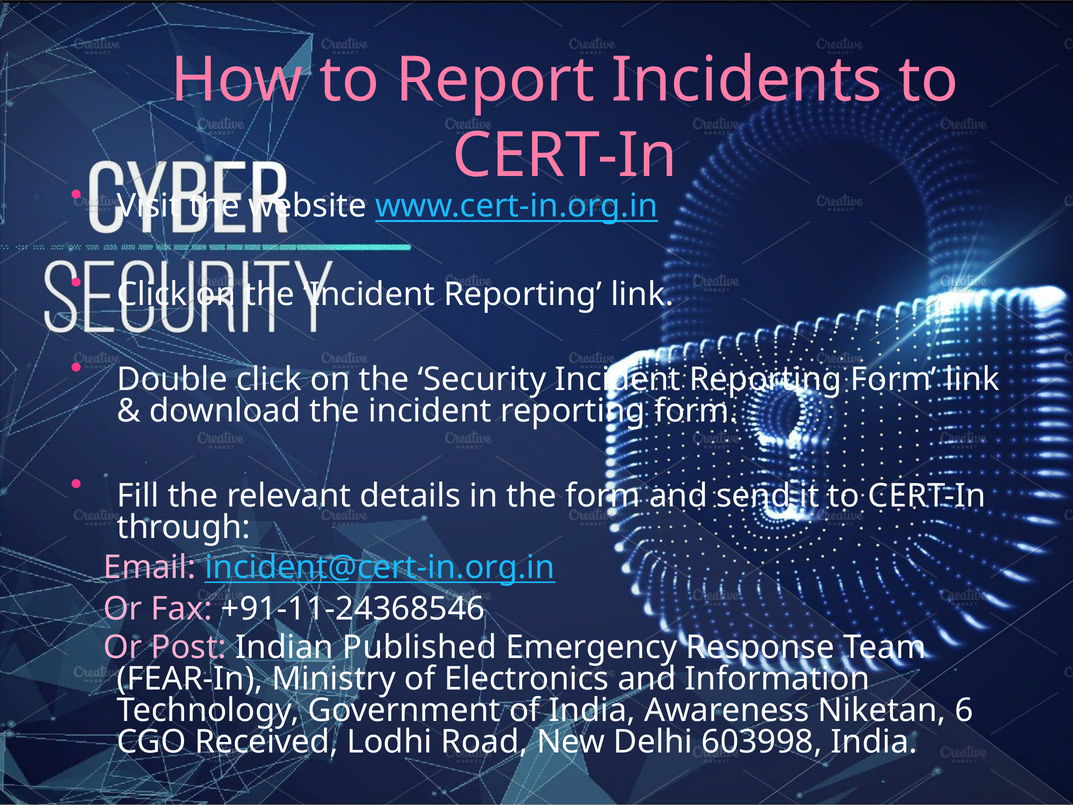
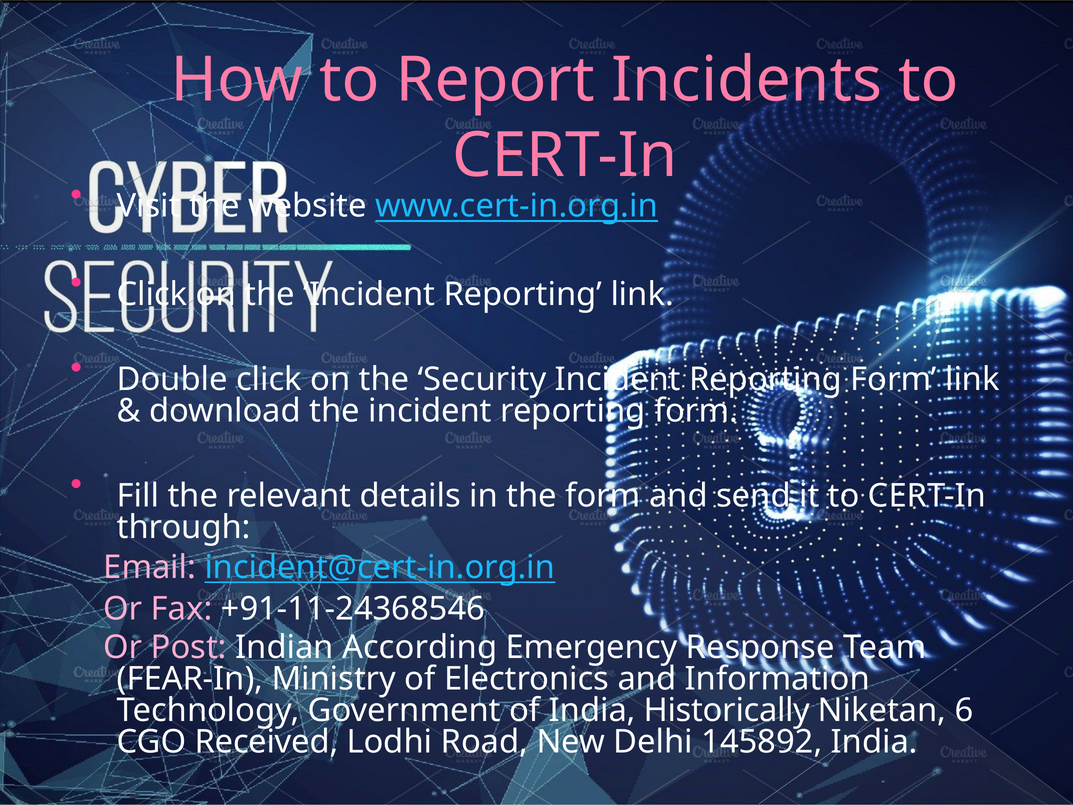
Published: Published -> According
Awareness: Awareness -> Historically
603998: 603998 -> 145892
